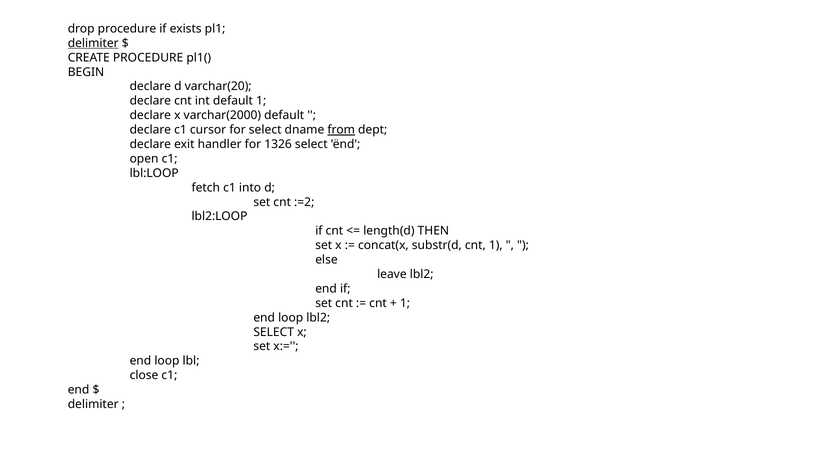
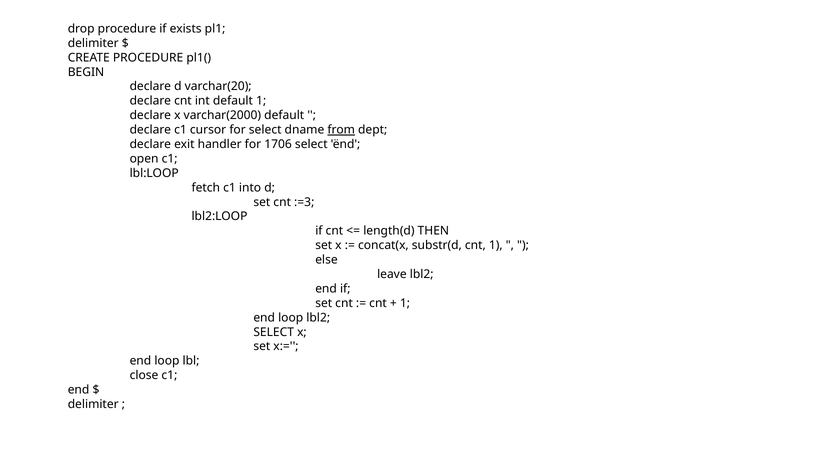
delimiter at (93, 43) underline: present -> none
1326: 1326 -> 1706
:=2: :=2 -> :=3
